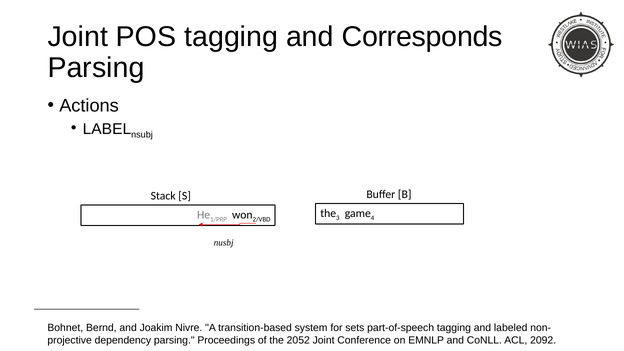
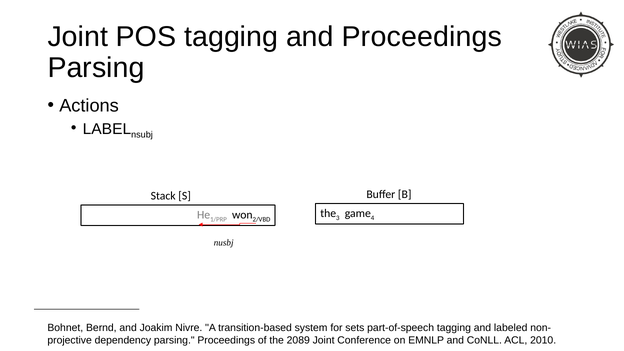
and Corresponds: Corresponds -> Proceedings
2052: 2052 -> 2089
2092: 2092 -> 2010
